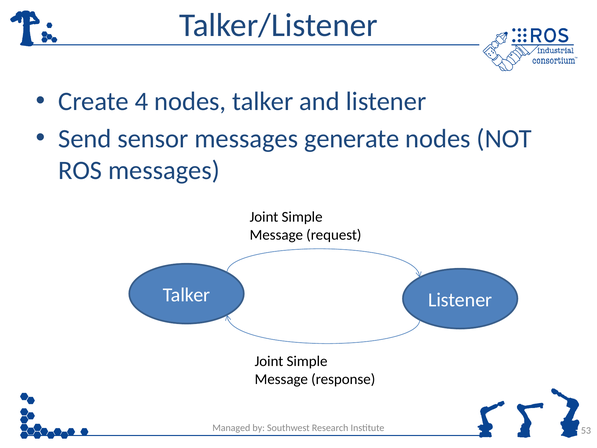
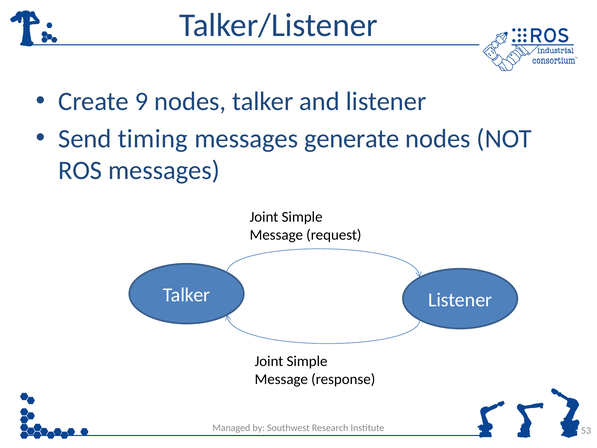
4: 4 -> 9
sensor: sensor -> timing
